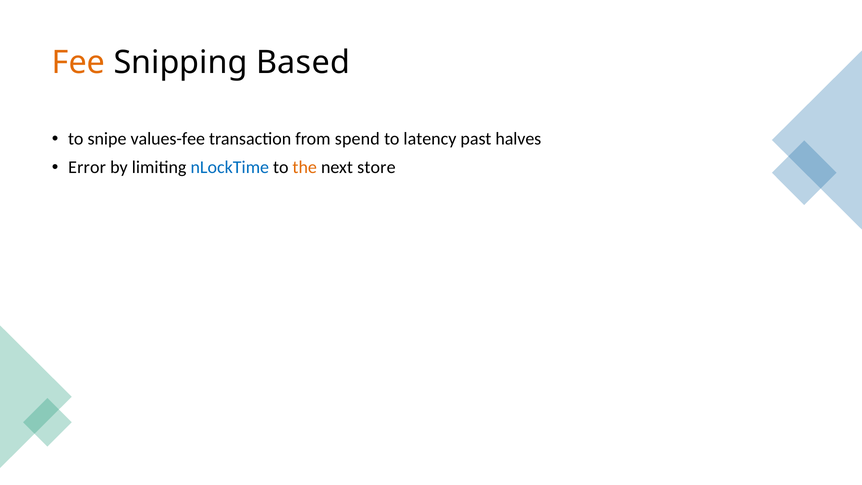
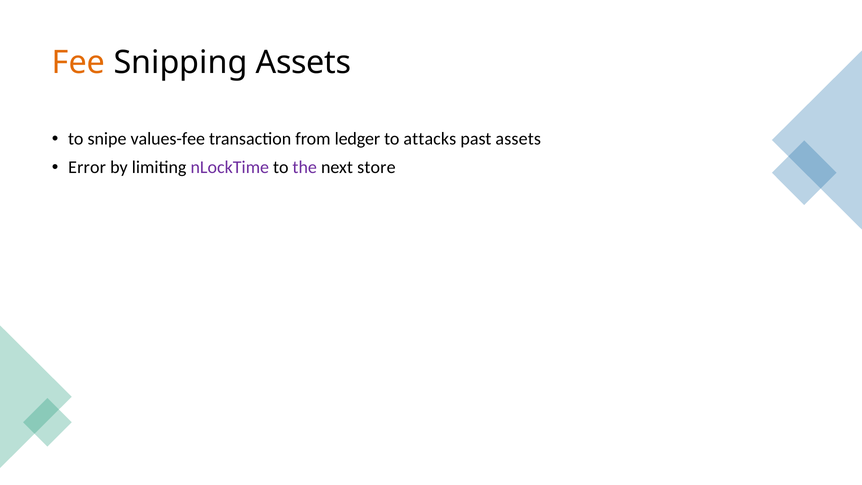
Snipping Based: Based -> Assets
spend: spend -> ledger
latency: latency -> attacks
past halves: halves -> assets
nLockTime colour: blue -> purple
the colour: orange -> purple
